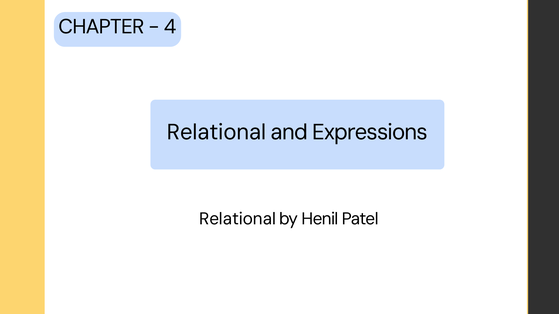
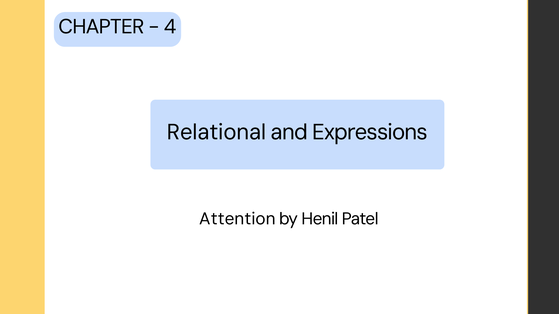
Relational at (238, 219): Relational -> Attention
